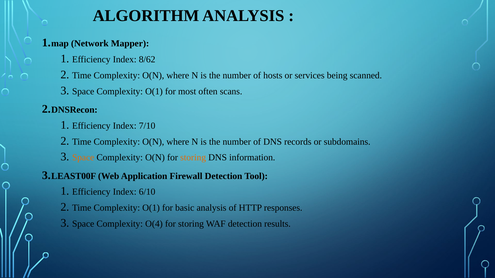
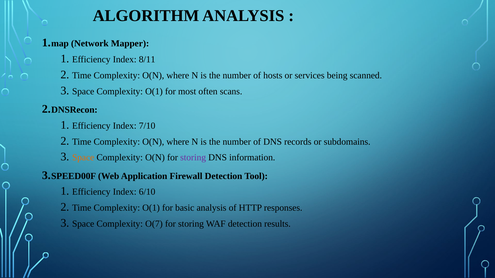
8/62: 8/62 -> 8/11
storing at (193, 158) colour: orange -> purple
LEAST00F: LEAST00F -> SPEED00F
O(4: O(4 -> O(7
